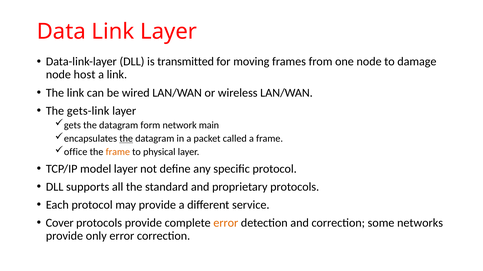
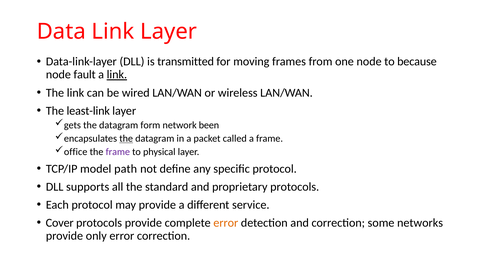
damage: damage -> because
host: host -> fault
link at (117, 75) underline: none -> present
gets-link: gets-link -> least-link
main: main -> been
frame at (118, 152) colour: orange -> purple
model layer: layer -> path
